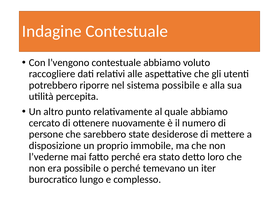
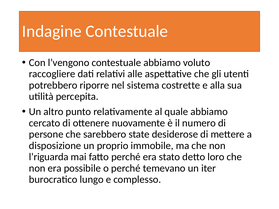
sistema possibile: possibile -> costrette
l’vederne: l’vederne -> l’riguarda
